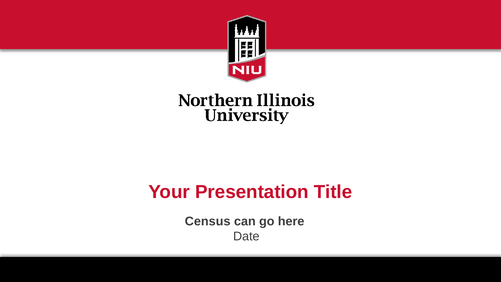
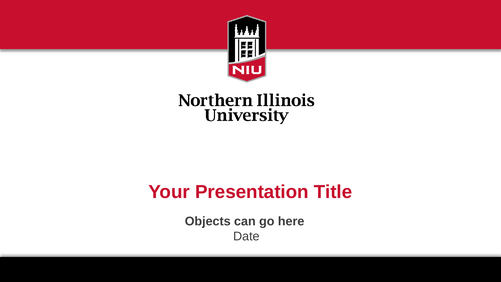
Census: Census -> Objects
